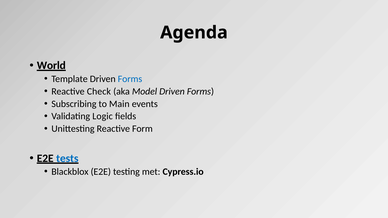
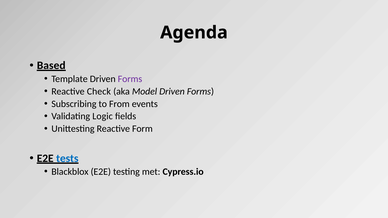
World: World -> Based
Forms at (130, 79) colour: blue -> purple
Main: Main -> From
